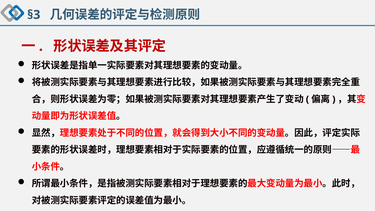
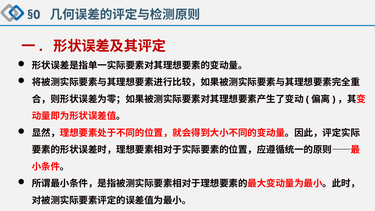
§3: §3 -> §0
